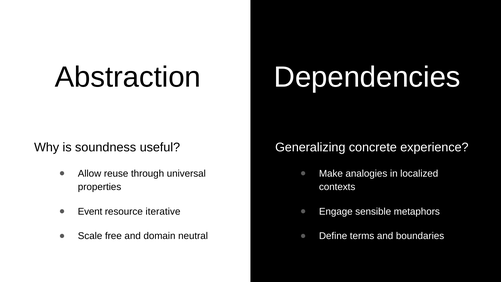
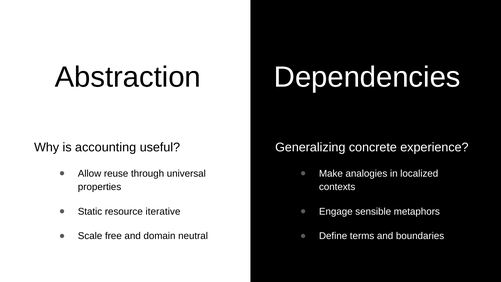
soundness: soundness -> accounting
Event: Event -> Static
